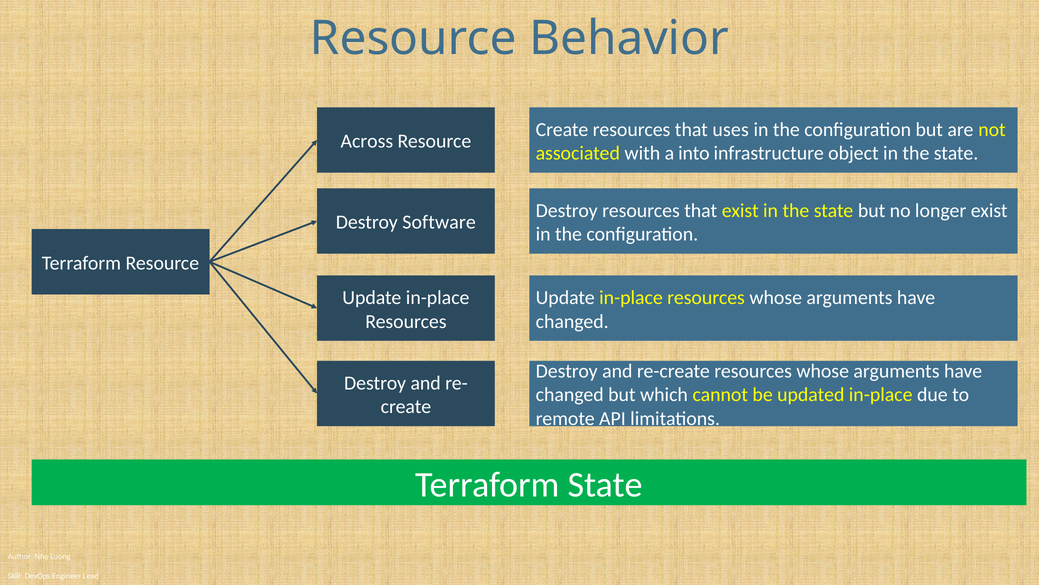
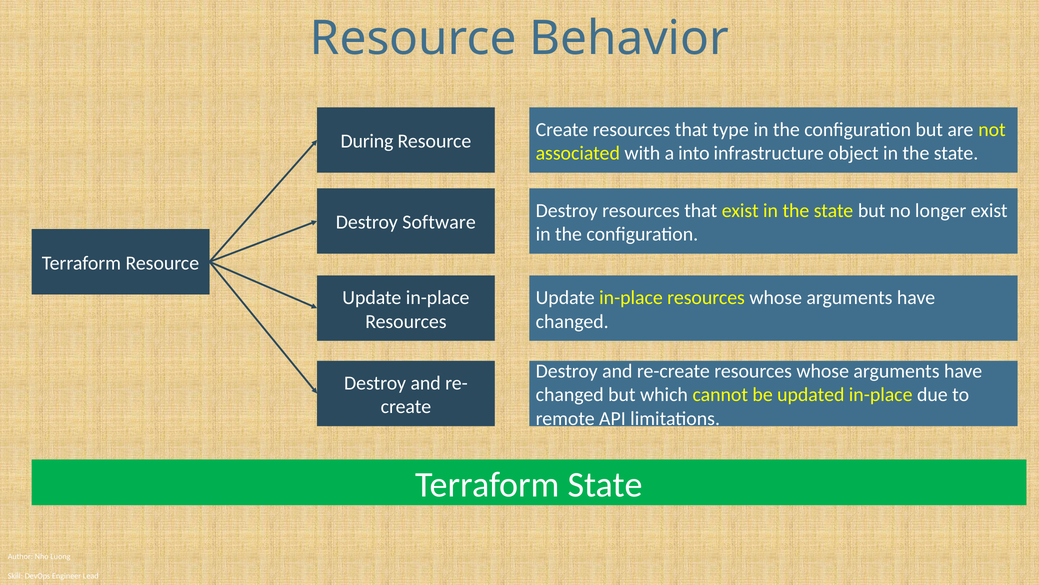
uses: uses -> type
Across: Across -> During
